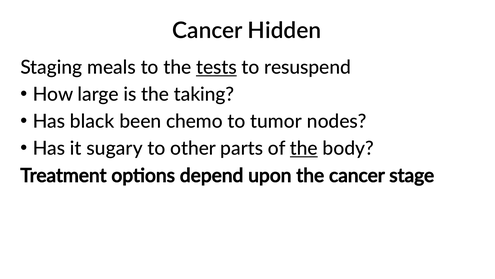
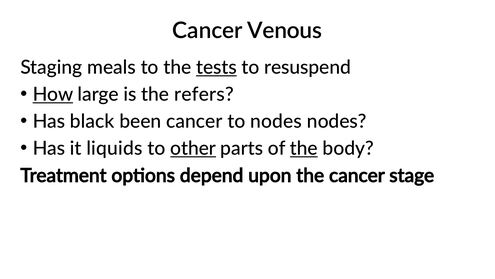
Hidden: Hidden -> Venous
How underline: none -> present
taking: taking -> refers
been chemo: chemo -> cancer
to tumor: tumor -> nodes
sugary: sugary -> liquids
other underline: none -> present
